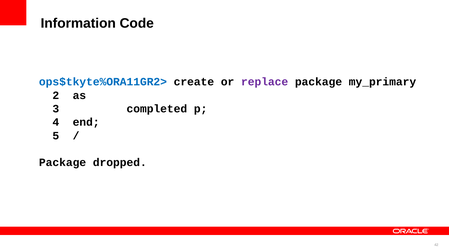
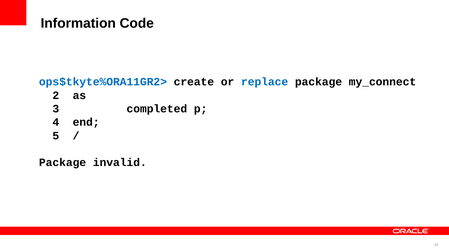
replace colour: purple -> blue
my_primary: my_primary -> my_connect
dropped: dropped -> invalid
